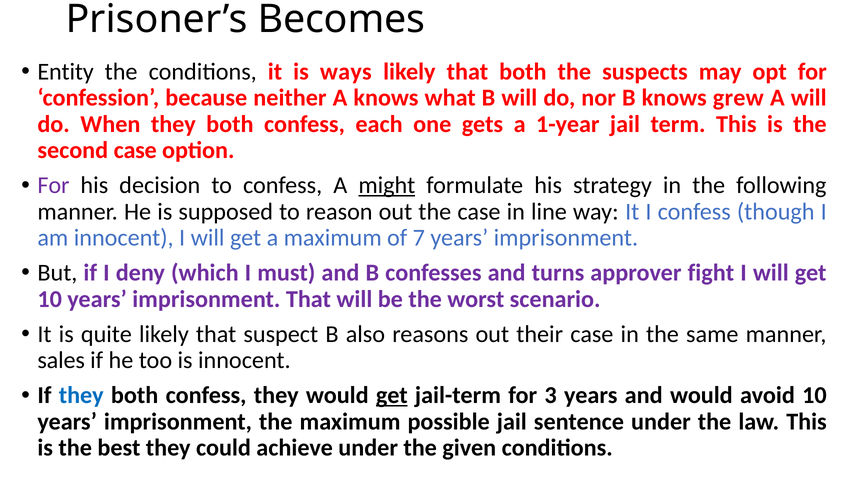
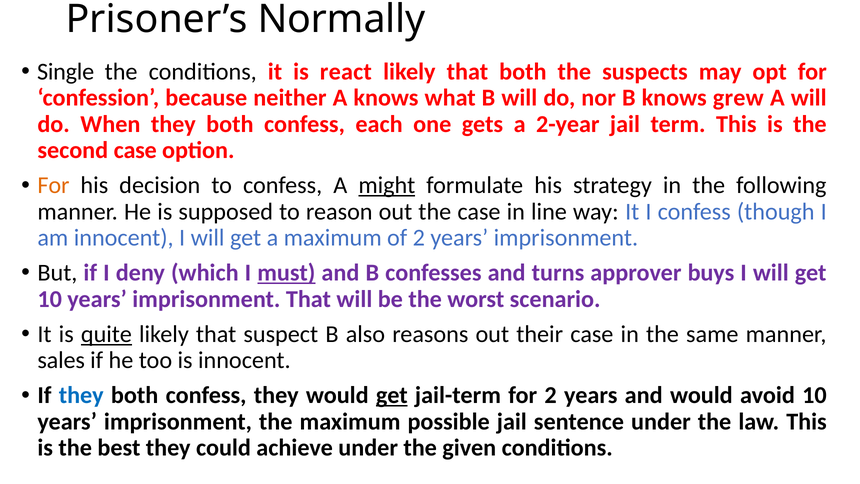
Becomes: Becomes -> Normally
Entity: Entity -> Single
ways: ways -> react
1-year: 1-year -> 2-year
For at (53, 185) colour: purple -> orange
of 7: 7 -> 2
must underline: none -> present
fight: fight -> buys
quite underline: none -> present
for 3: 3 -> 2
